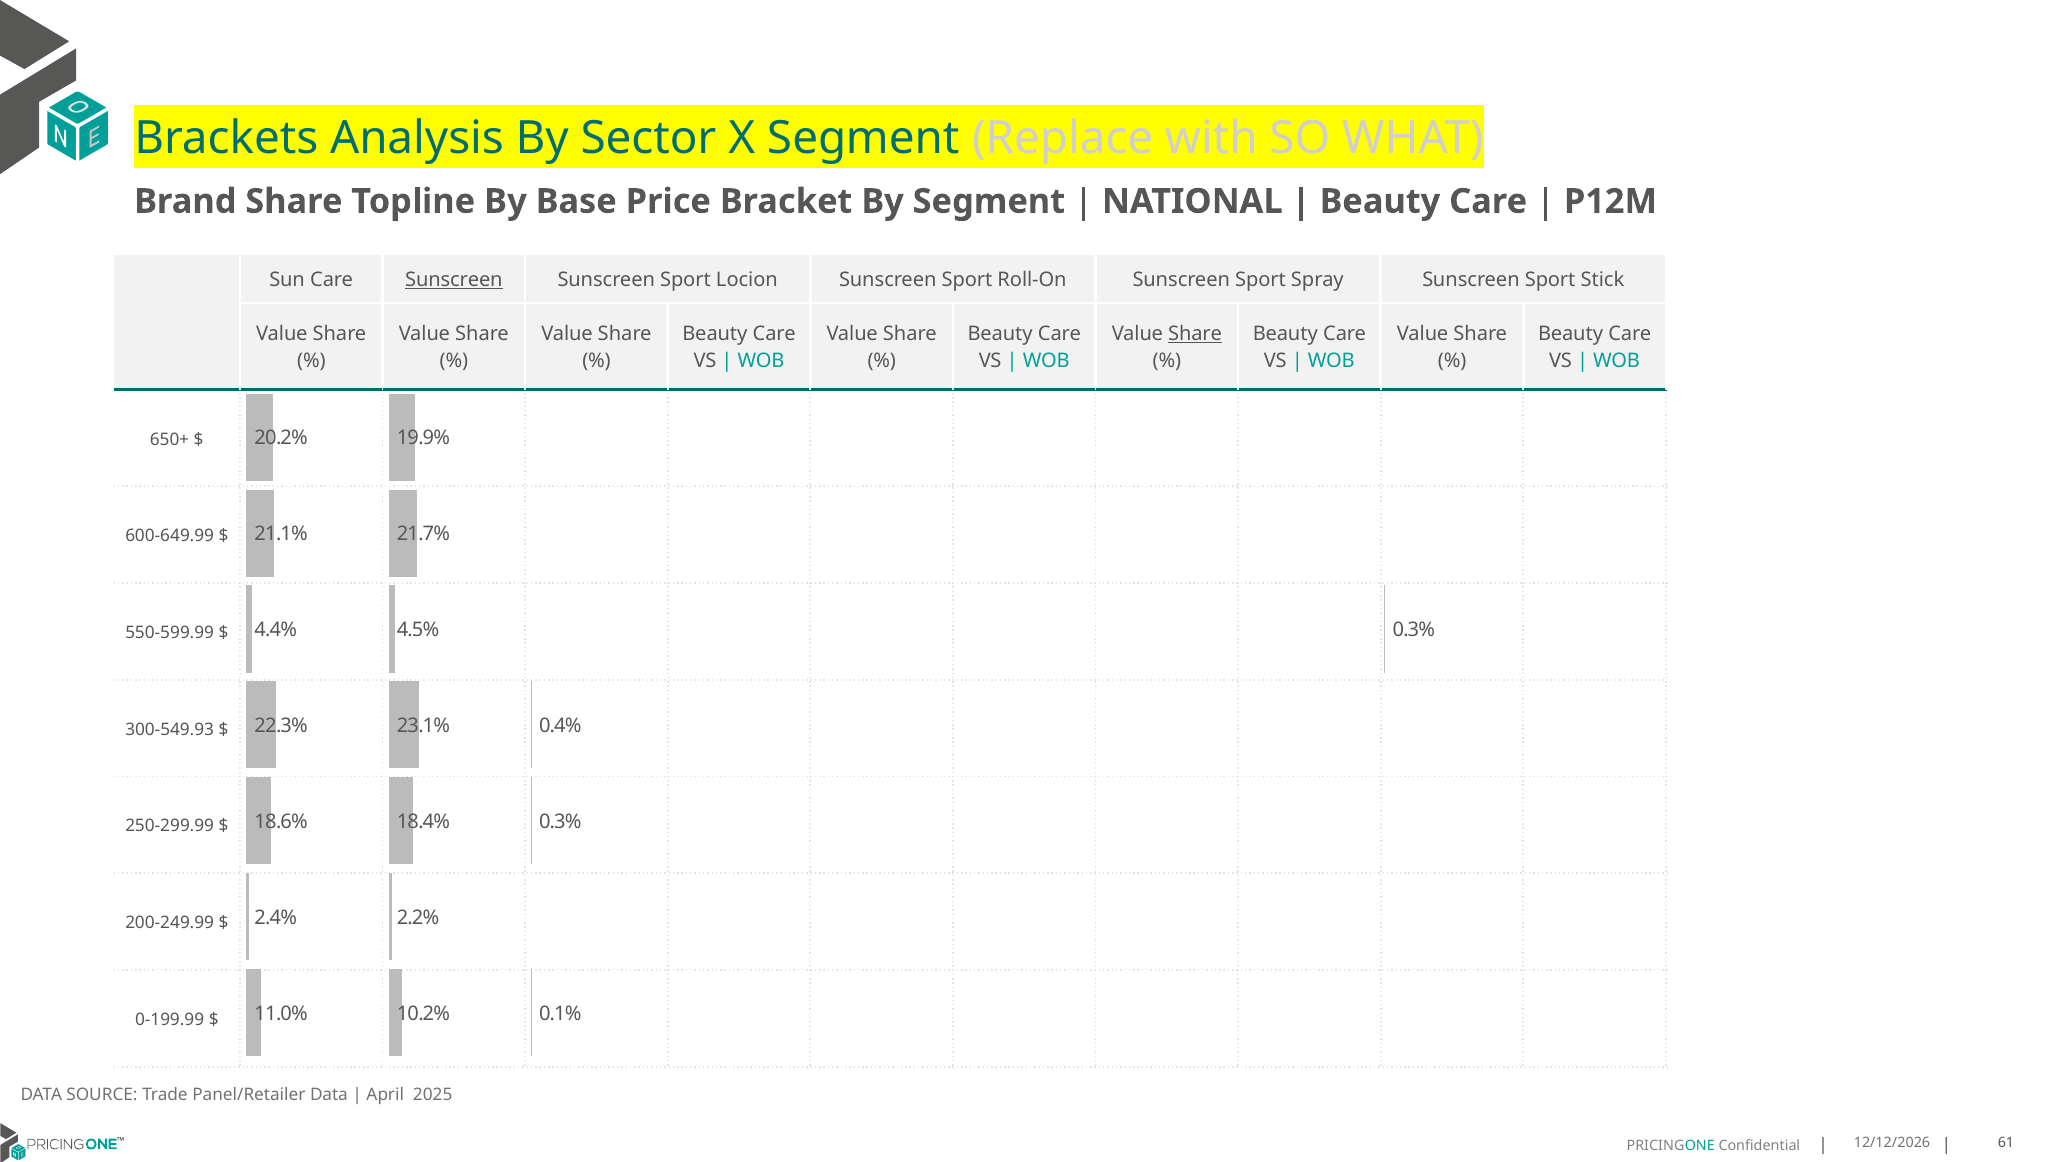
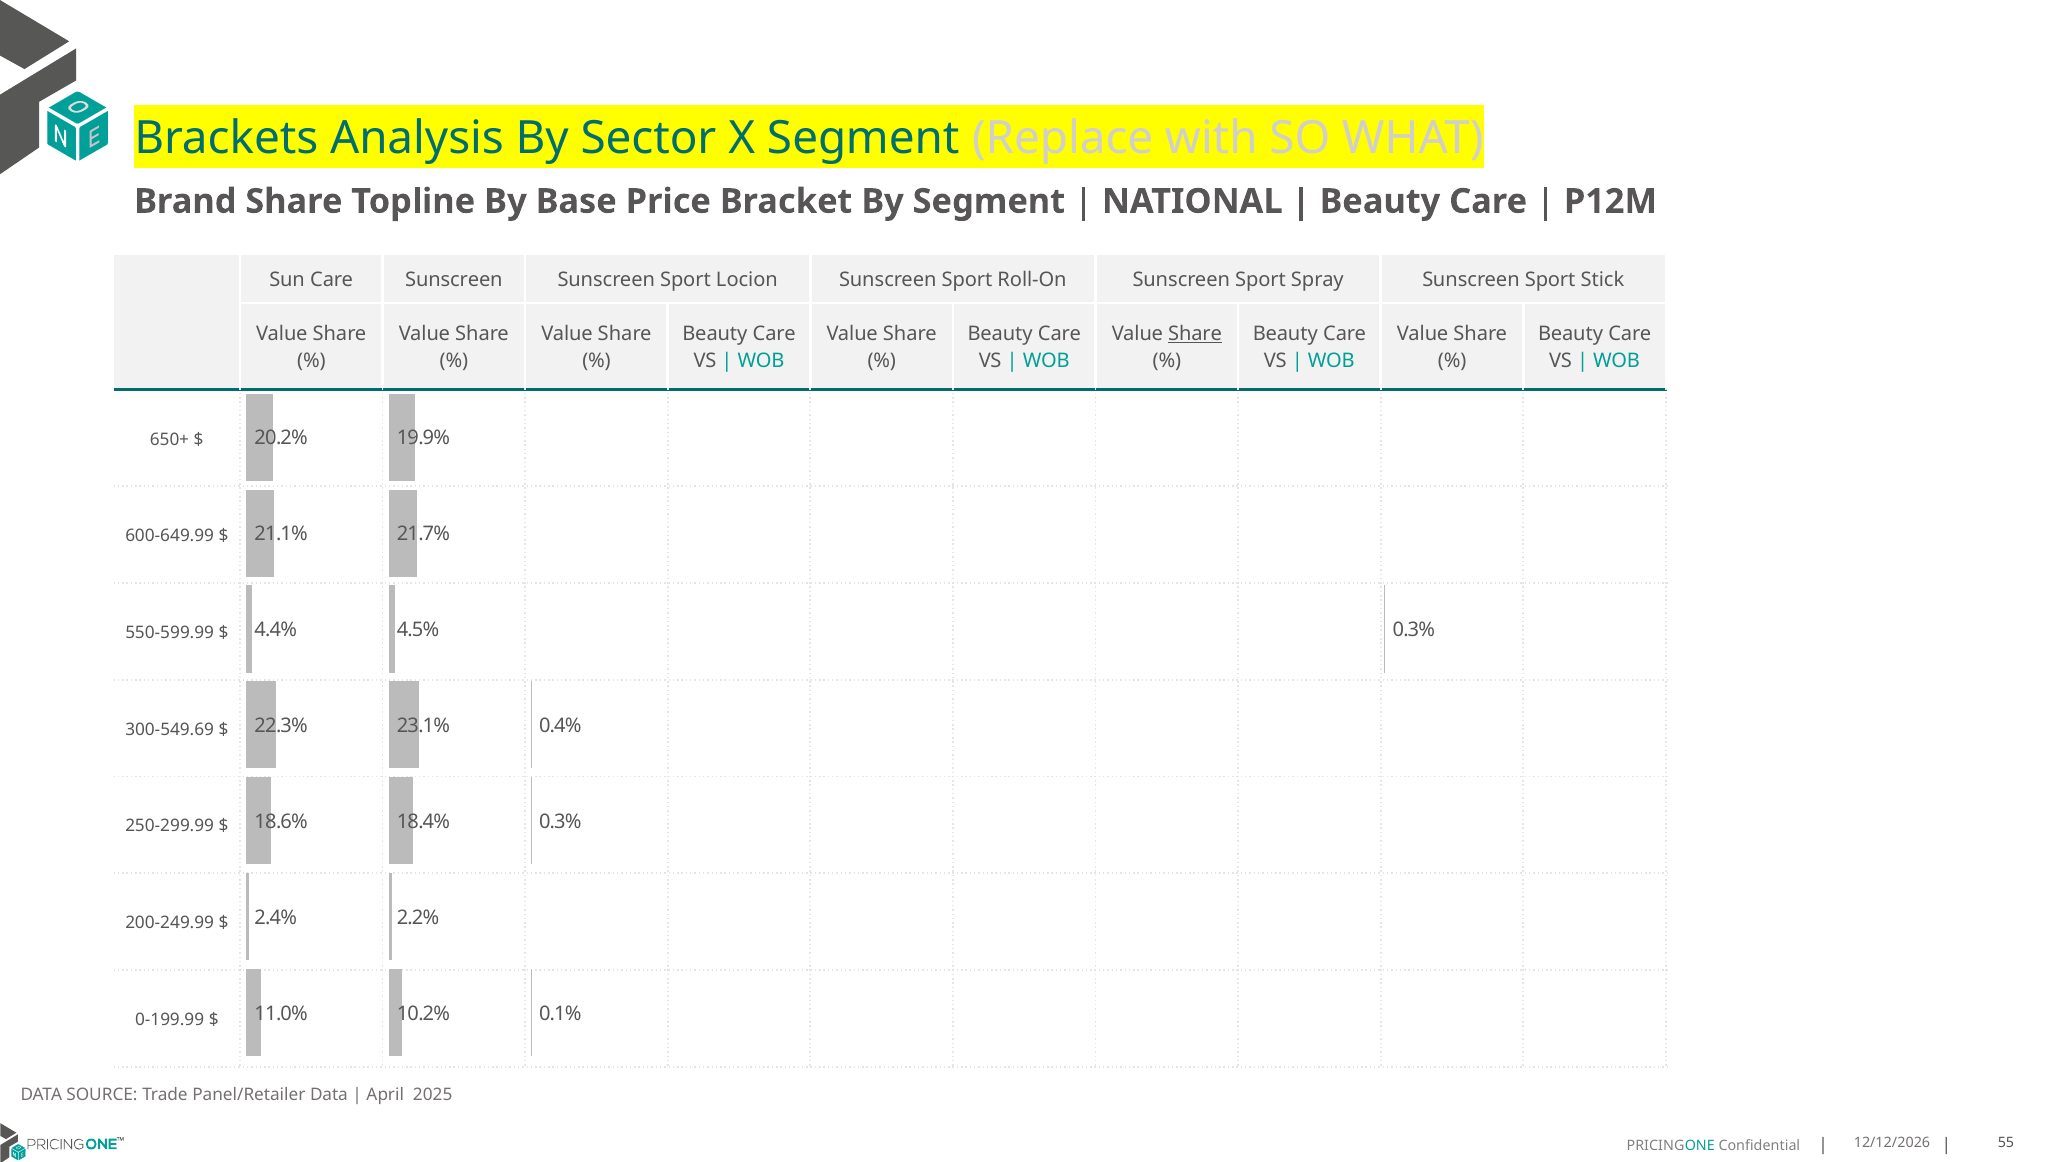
Sunscreen at (454, 279) underline: present -> none
300-549.93: 300-549.93 -> 300-549.69
61: 61 -> 55
